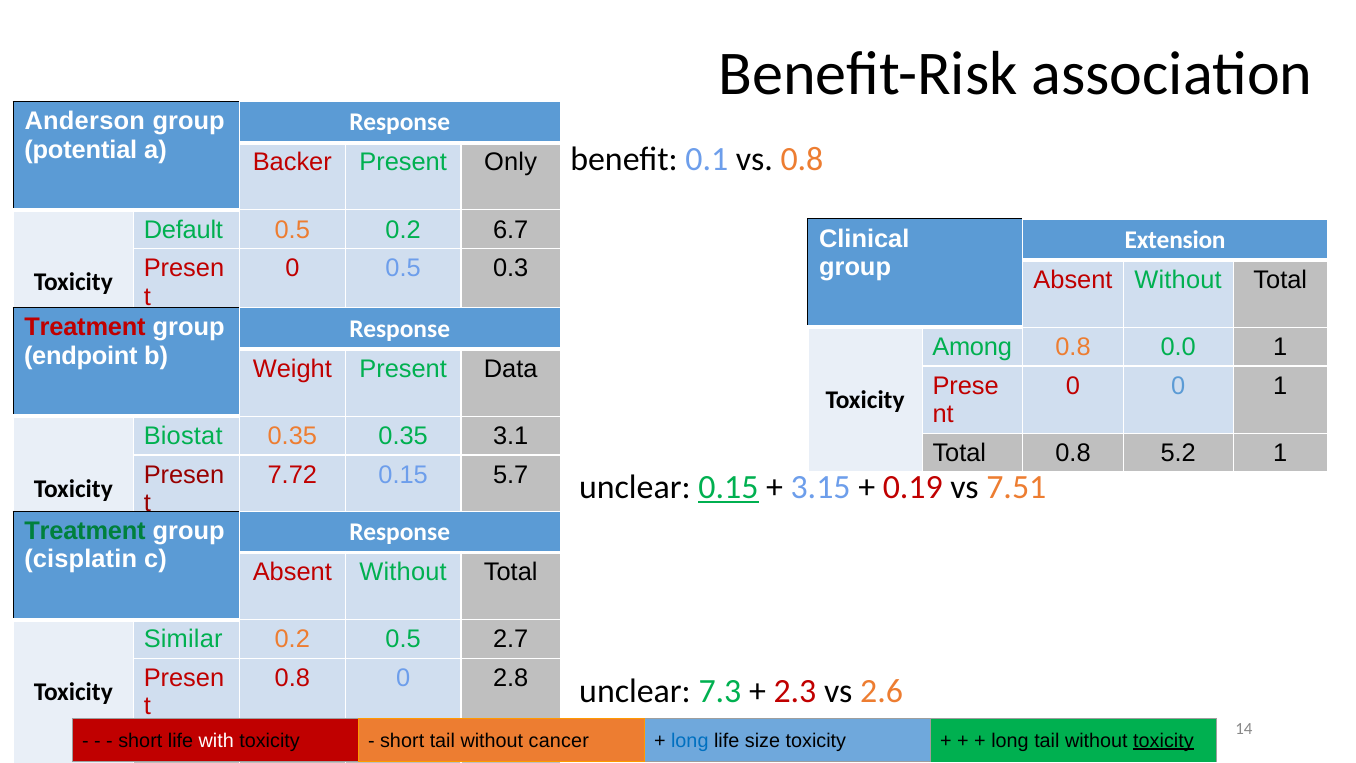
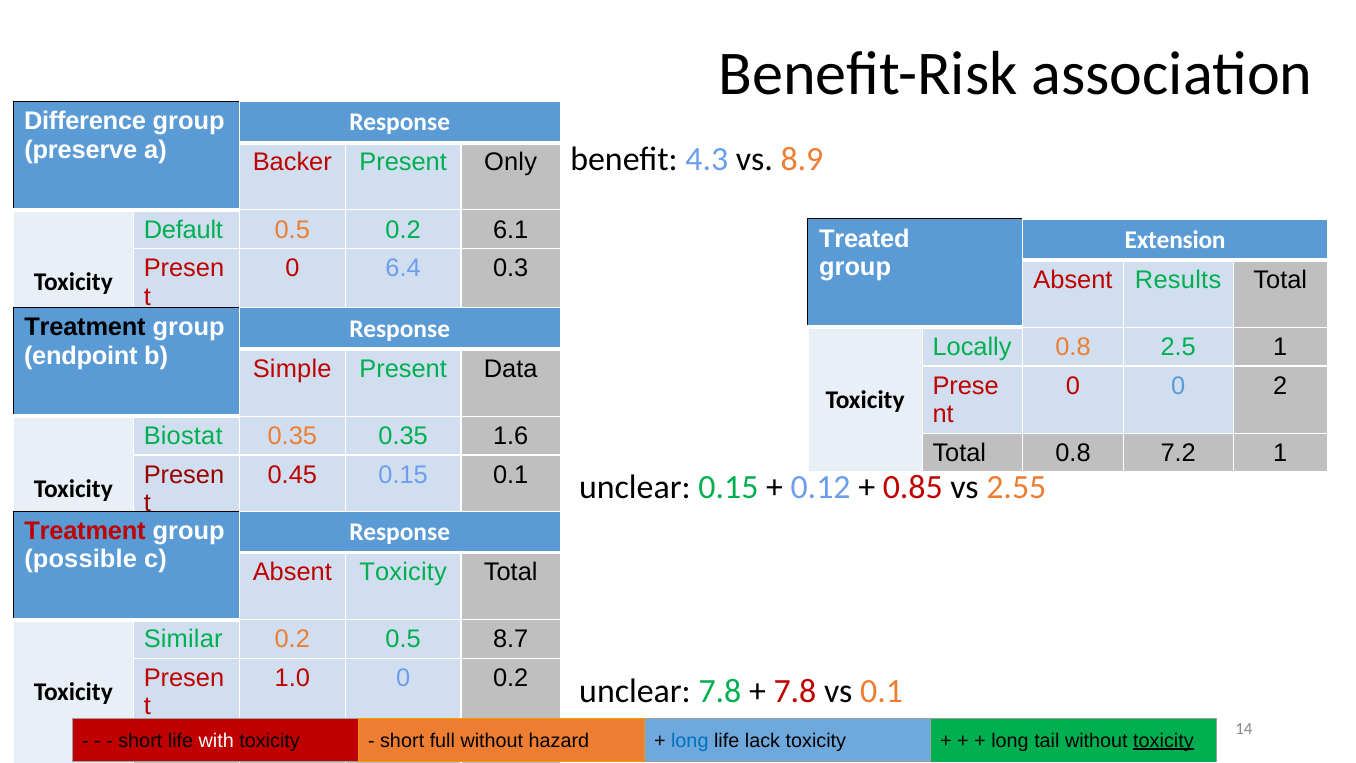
Anderson: Anderson -> Difference
potential: potential -> preserve
0.1: 0.1 -> 4.3
vs 0.8: 0.8 -> 8.9
6.7: 6.7 -> 6.1
Clinical: Clinical -> Treated
0 0.5: 0.5 -> 6.4
Without at (1178, 280): Without -> Results
Treatment at (85, 327) colour: red -> black
Among: Among -> Locally
0.0: 0.0 -> 2.5
Weight: Weight -> Simple
0 1: 1 -> 2
3.1: 3.1 -> 1.6
5.2: 5.2 -> 7.2
7.72: 7.72 -> 0.45
0.15 5.7: 5.7 -> 0.1
0.15 at (728, 487) underline: present -> none
3.15: 3.15 -> 0.12
0.19: 0.19 -> 0.85
7.51: 7.51 -> 2.55
Treatment at (85, 531) colour: green -> red
cisplatin: cisplatin -> possible
Without at (403, 572): Without -> Toxicity
2.7: 2.7 -> 8.7
0.8 at (292, 678): 0.8 -> 1.0
0 2.8: 2.8 -> 0.2
unclear 7.3: 7.3 -> 7.8
2.3 at (795, 691): 2.3 -> 7.8
vs 2.6: 2.6 -> 0.1
tail at (442, 740): tail -> full
cancer: cancer -> hazard
size: size -> lack
